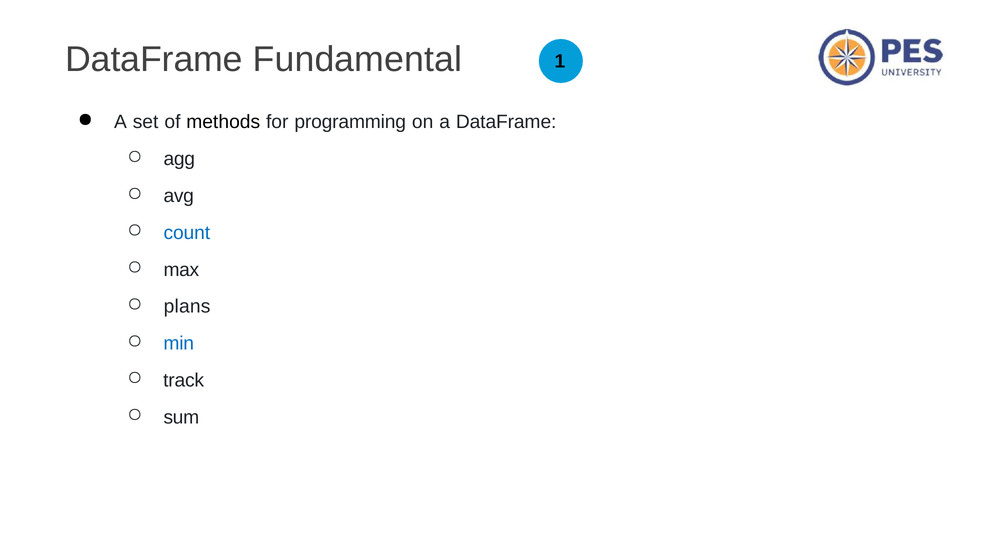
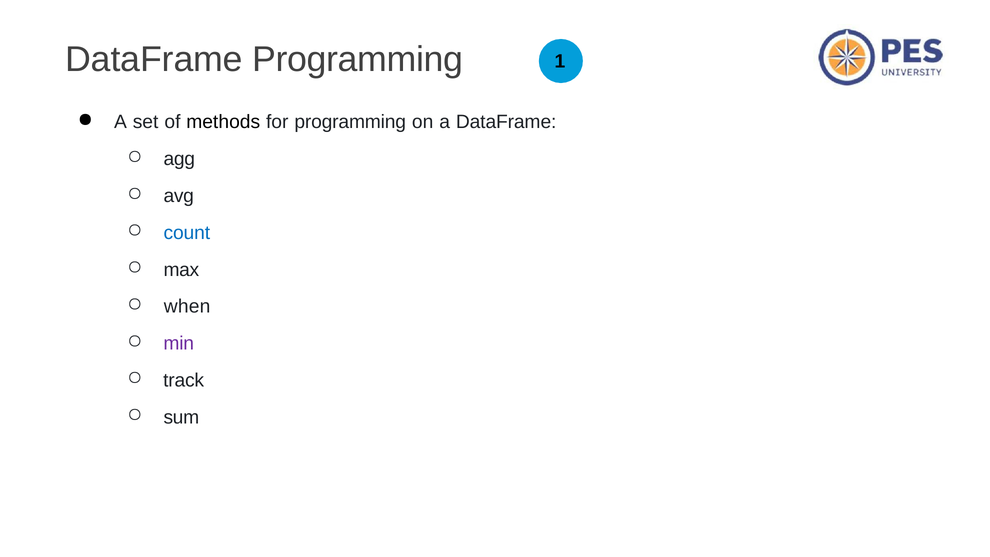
DataFrame Fundamental: Fundamental -> Programming
plans: plans -> when
min colour: blue -> purple
